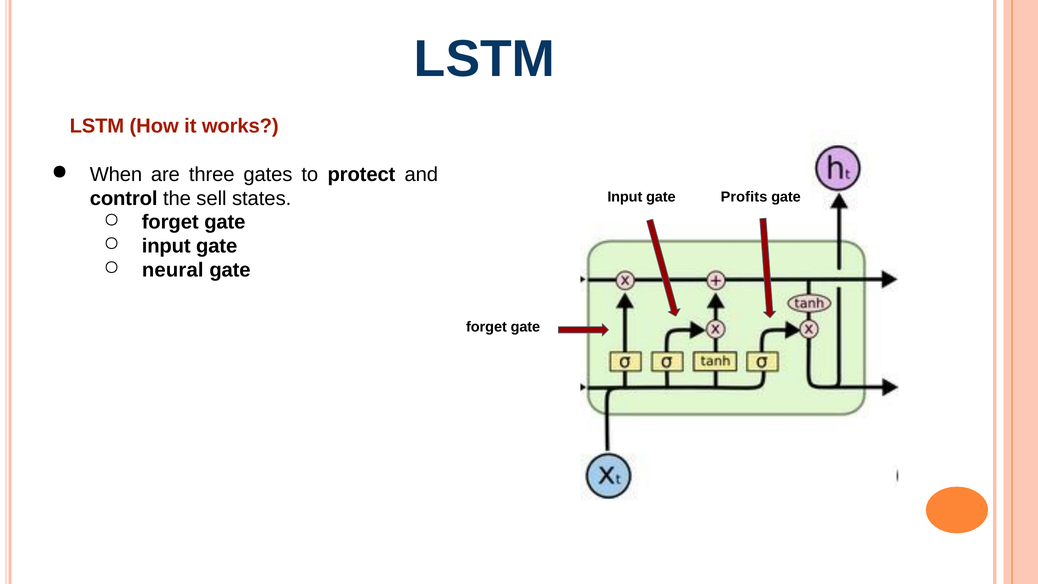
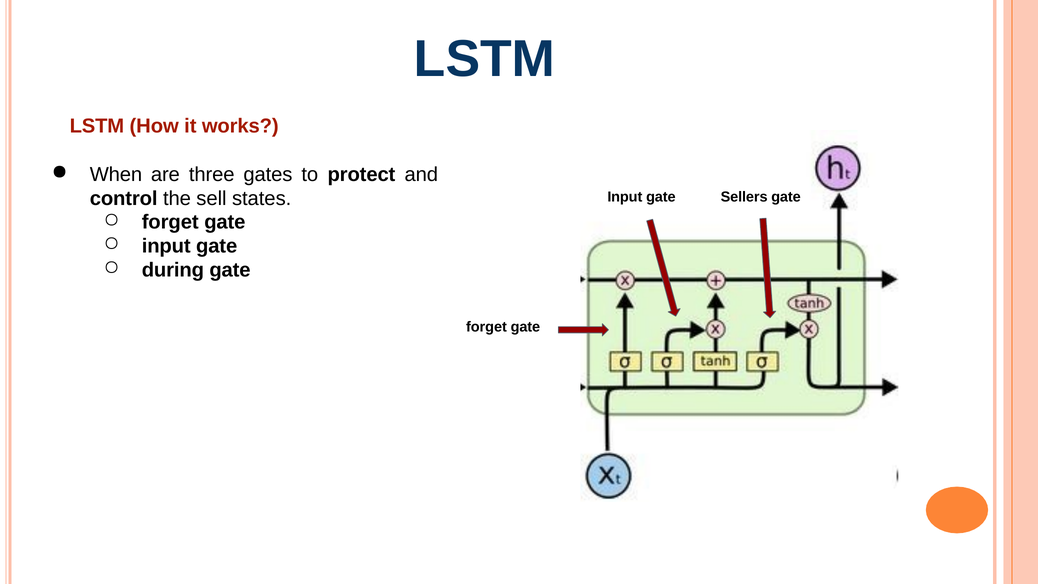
Profits: Profits -> Sellers
neural: neural -> during
